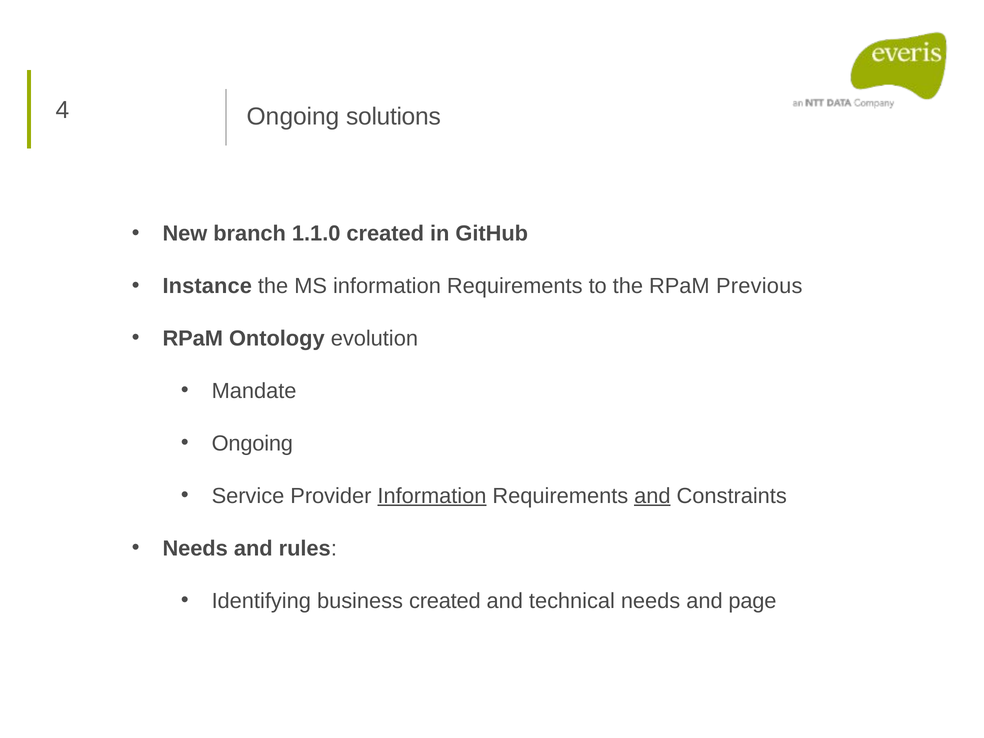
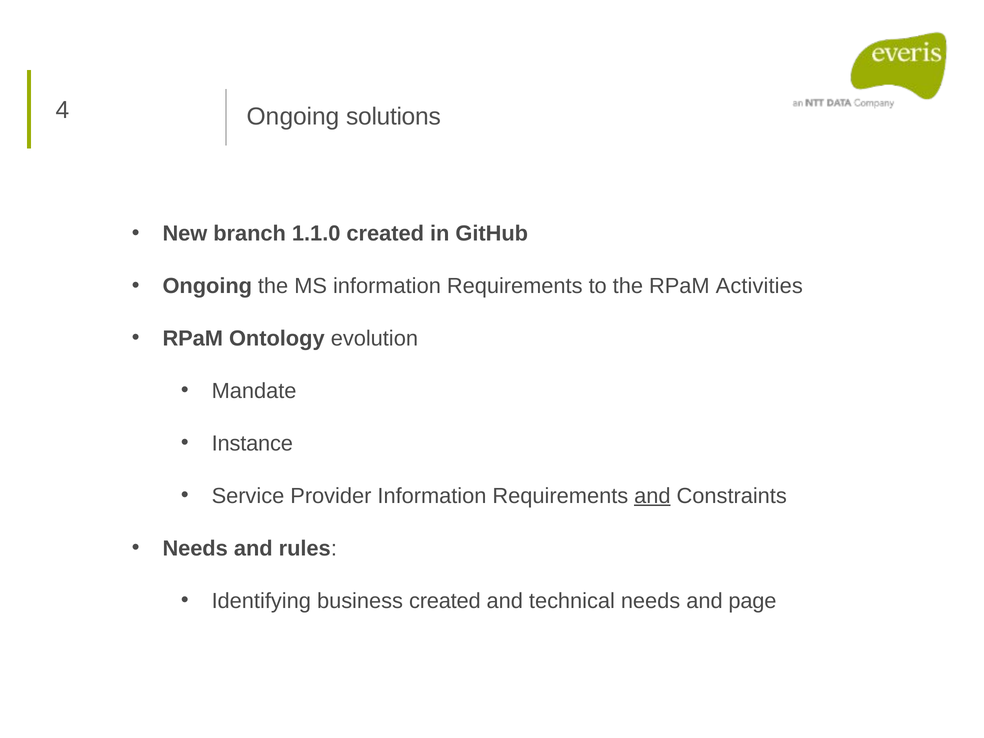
Instance at (207, 286): Instance -> Ongoing
Previous: Previous -> Activities
Ongoing at (252, 443): Ongoing -> Instance
Information at (432, 496) underline: present -> none
